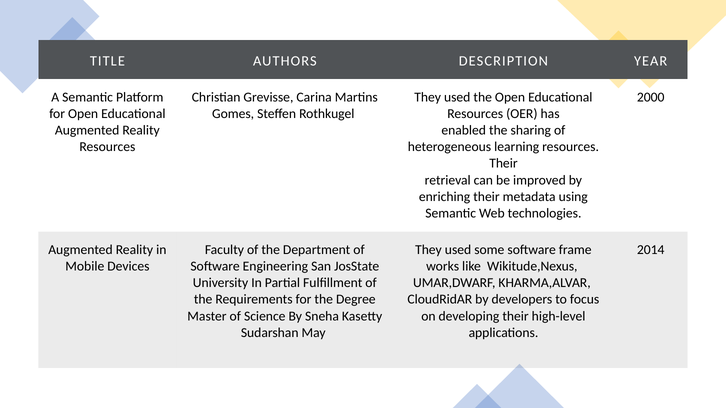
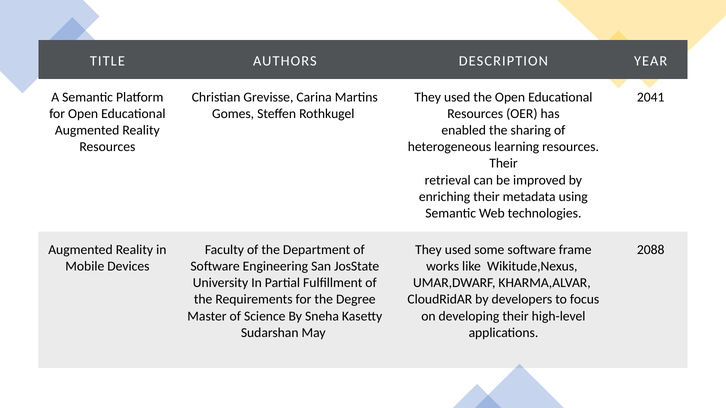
2000: 2000 -> 2041
2014: 2014 -> 2088
